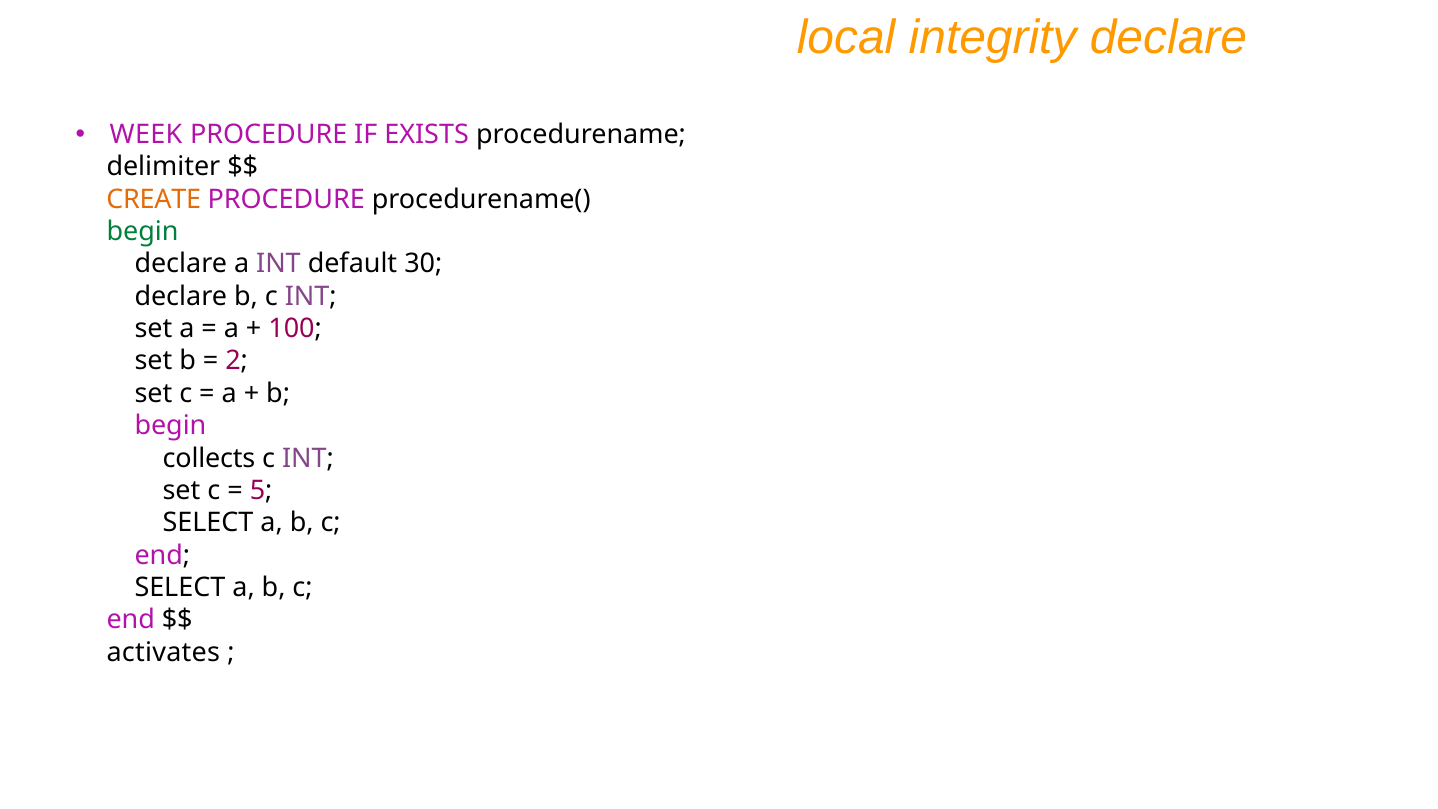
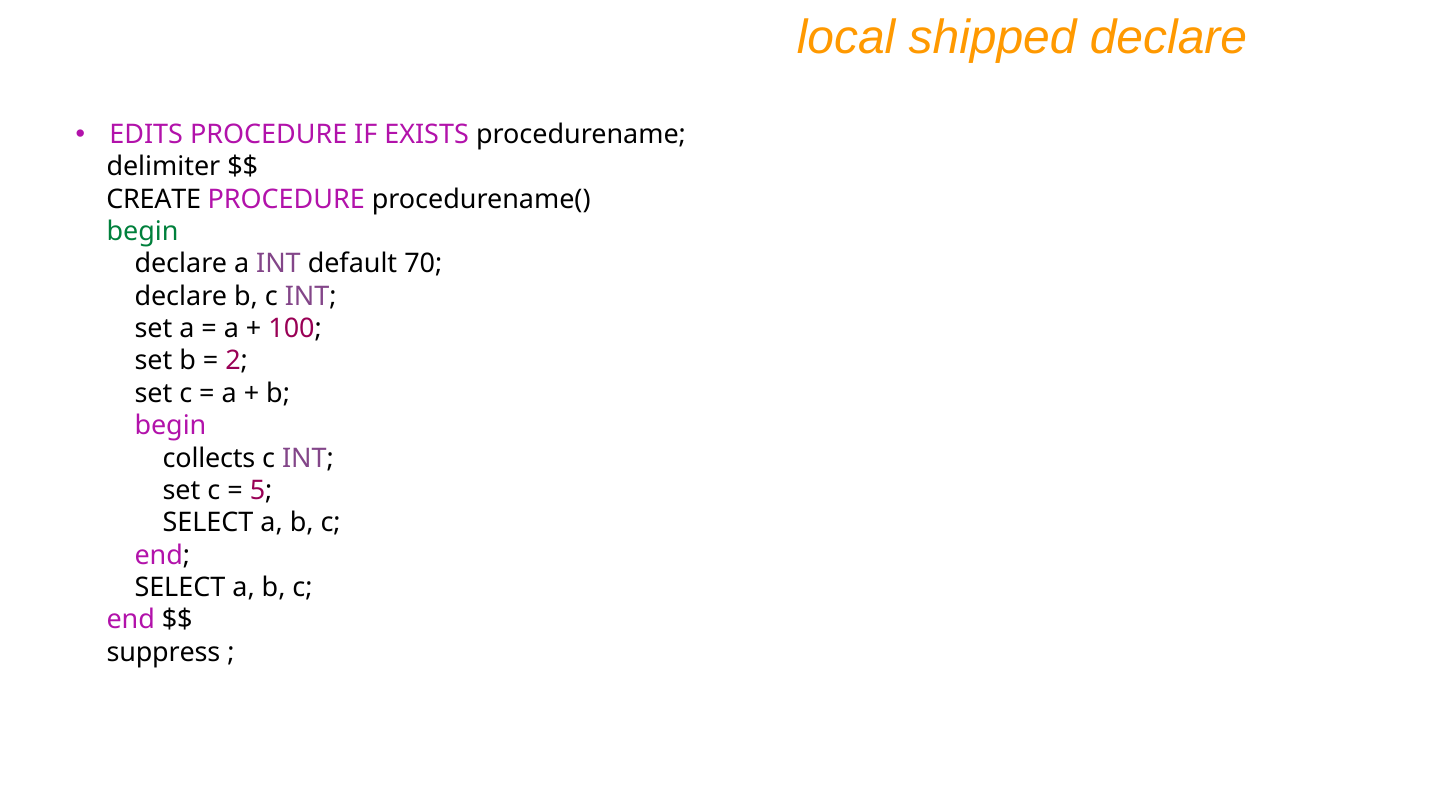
integrity: integrity -> shipped
WEEK: WEEK -> EDITS
CREATE colour: orange -> black
30: 30 -> 70
activates: activates -> suppress
